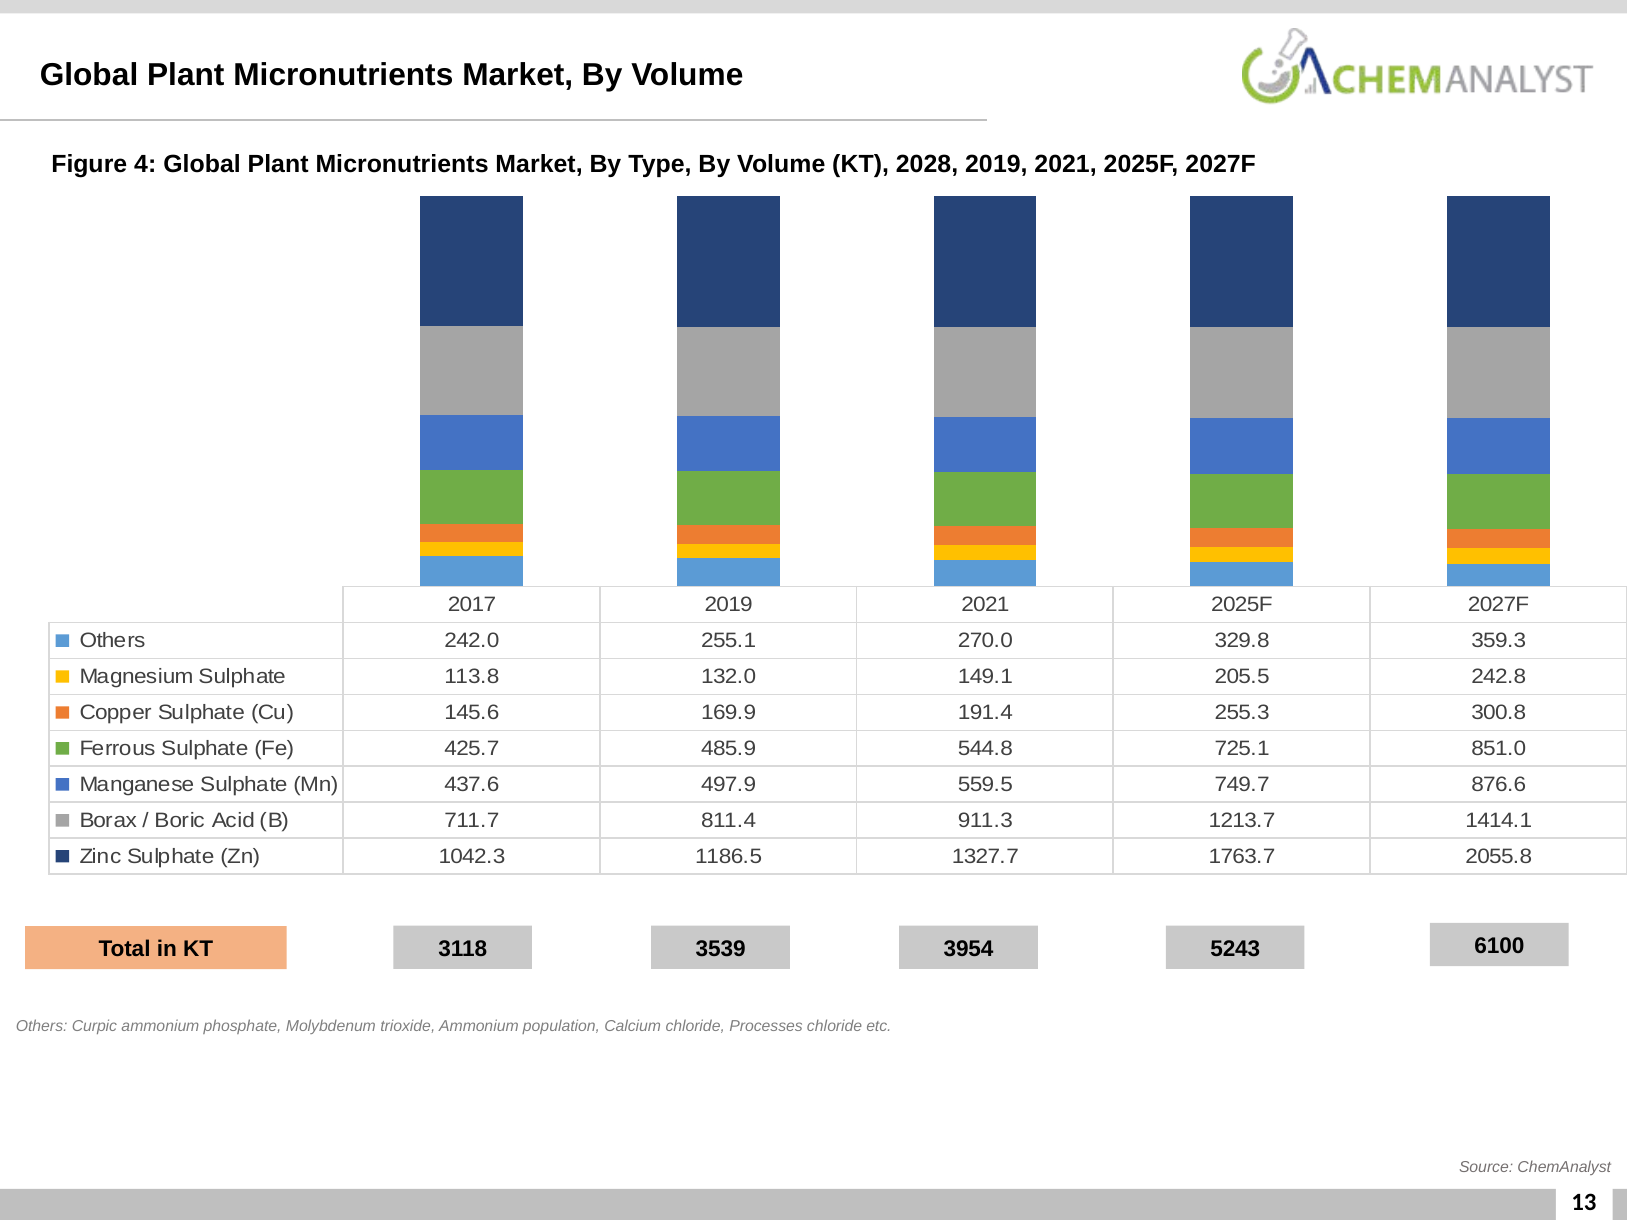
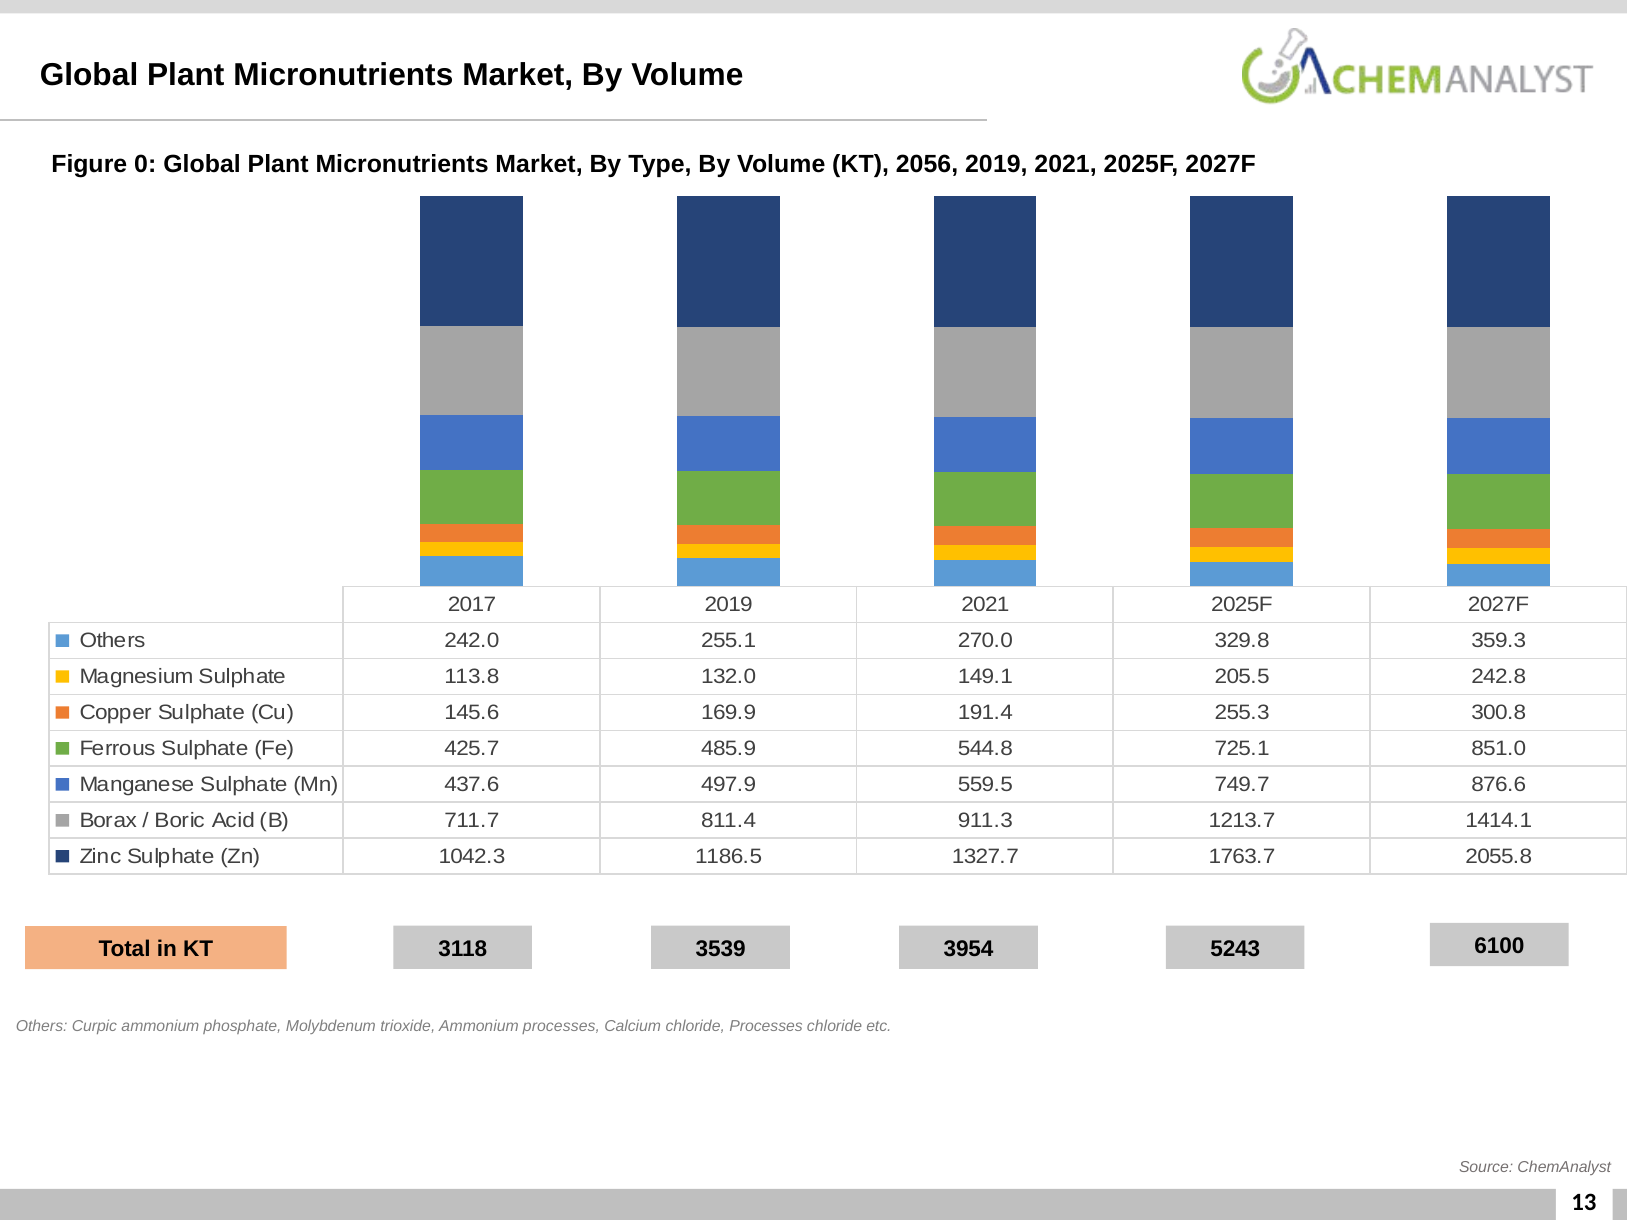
4: 4 -> 0
2028: 2028 -> 2056
Ammonium population: population -> processes
